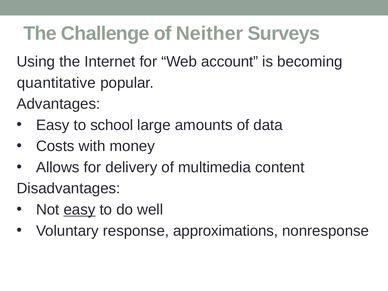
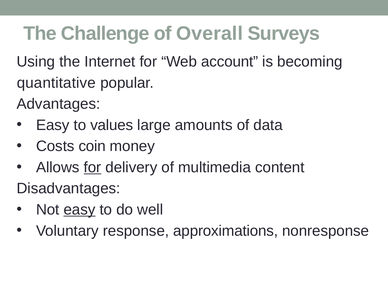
Neither: Neither -> Overall
school: school -> values
with: with -> coin
for at (92, 167) underline: none -> present
